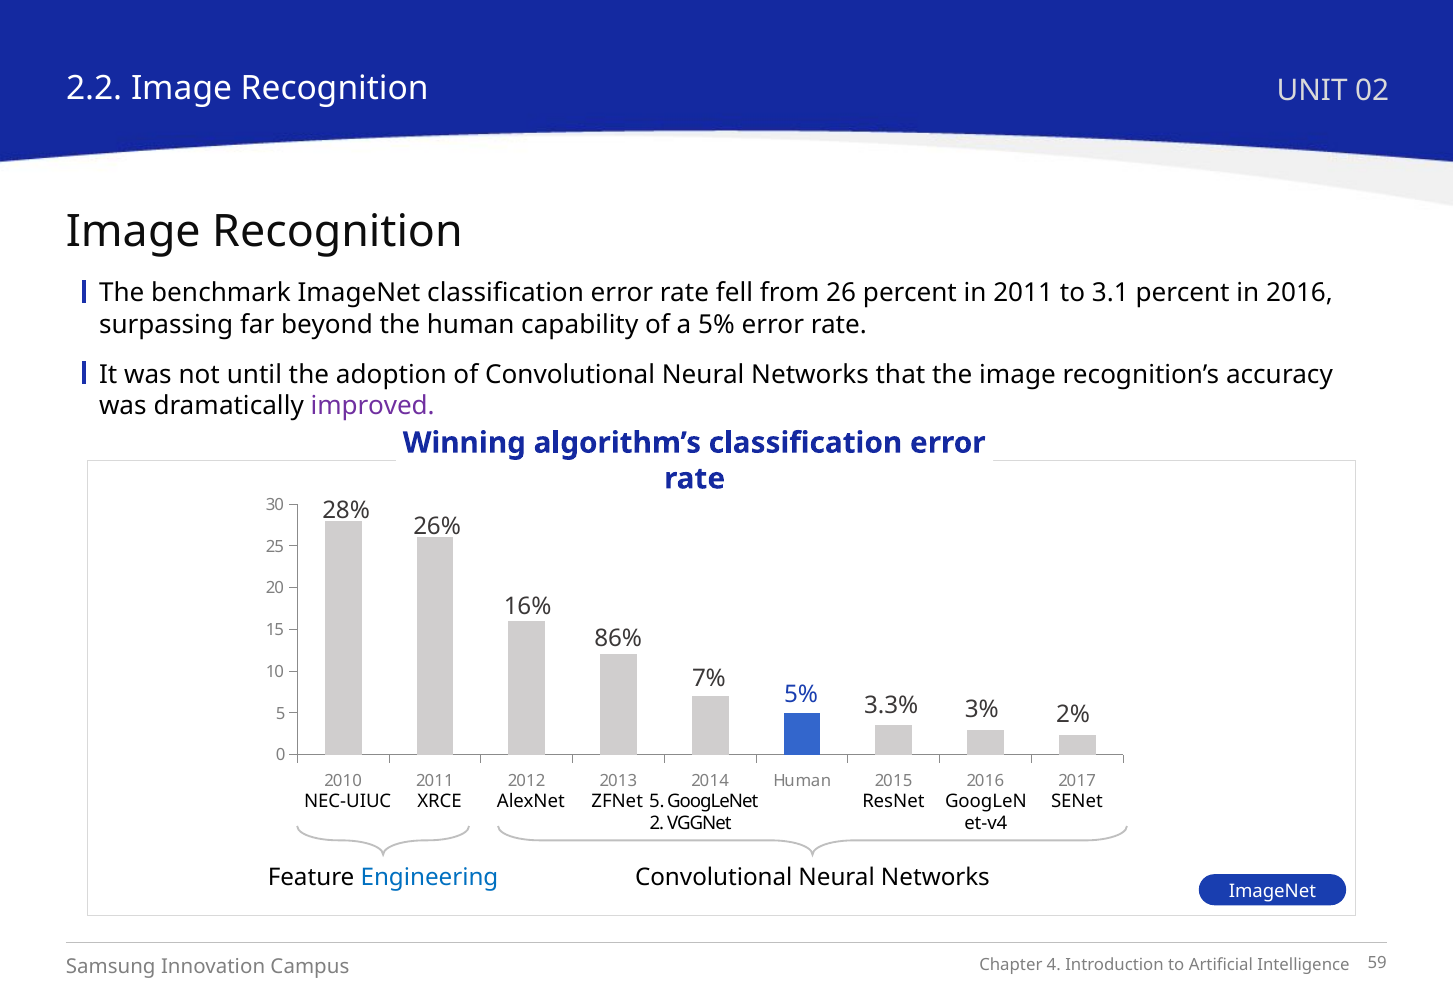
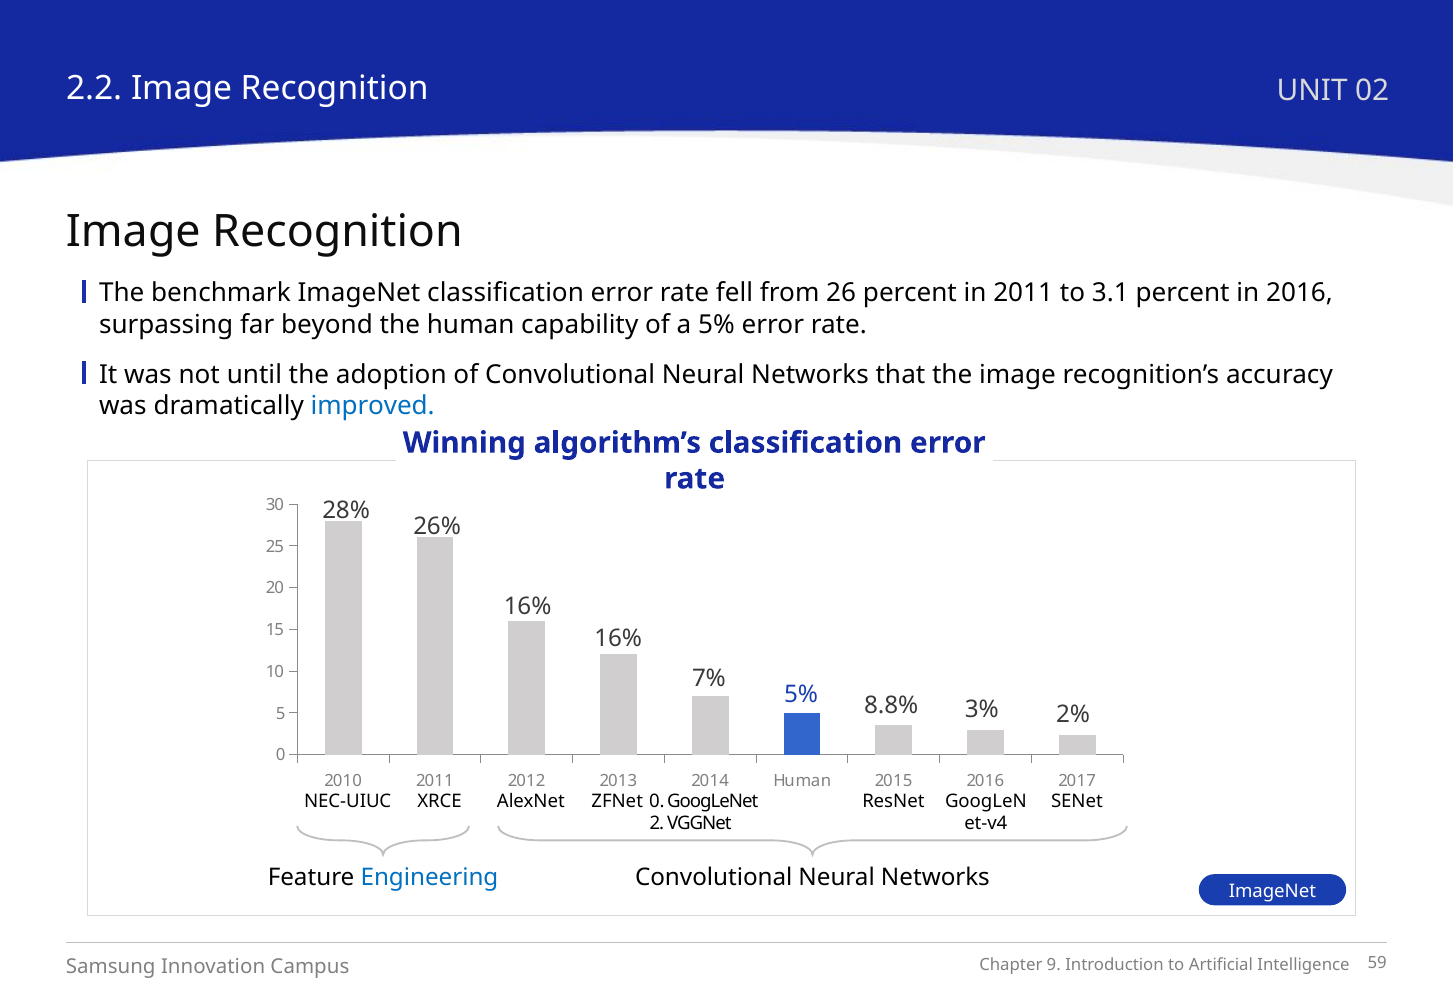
improved colour: purple -> blue
86% at (618, 639): 86% -> 16%
3.3%: 3.3% -> 8.8%
ZFNet 5: 5 -> 0
4: 4 -> 9
